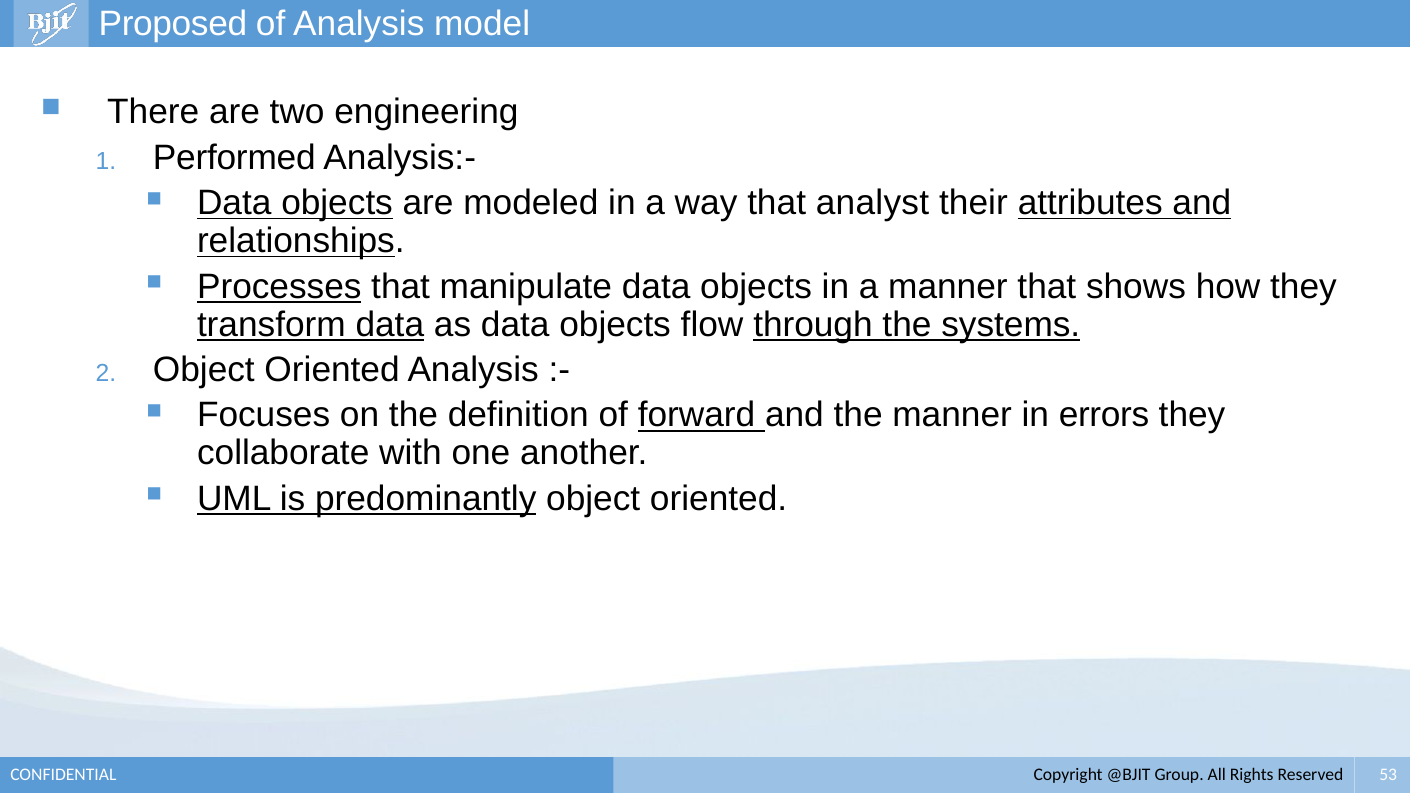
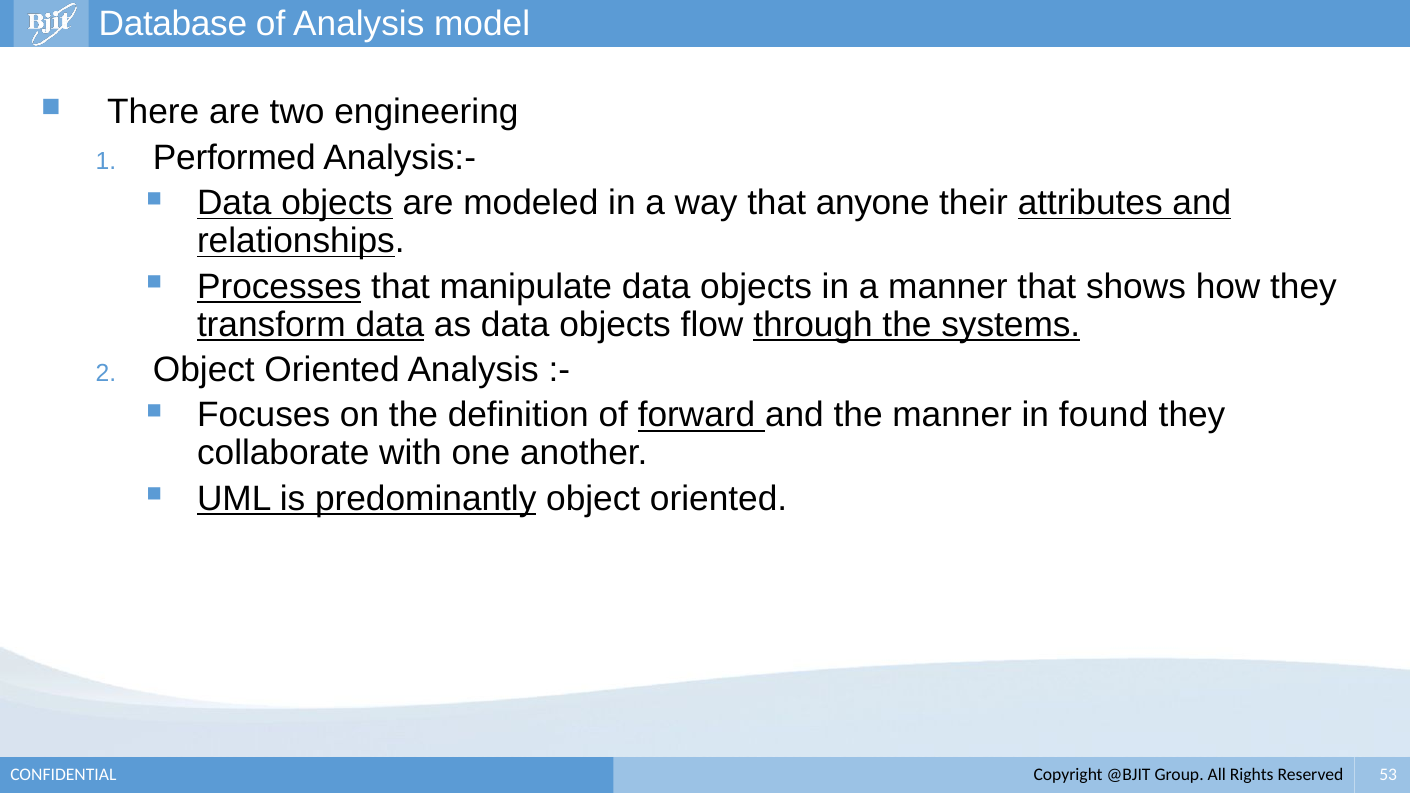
Proposed: Proposed -> Database
analyst: analyst -> anyone
errors: errors -> found
